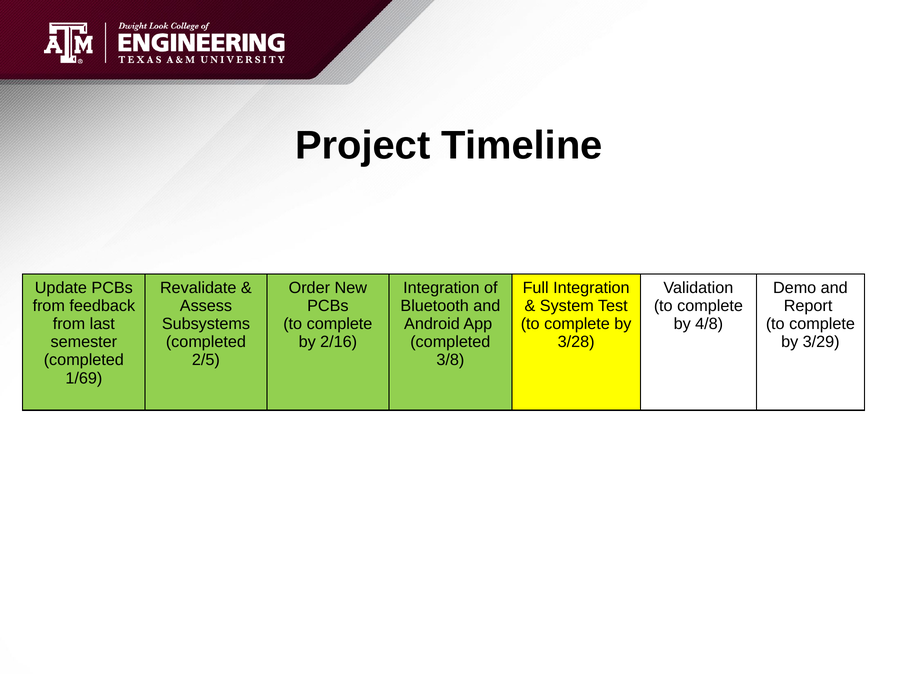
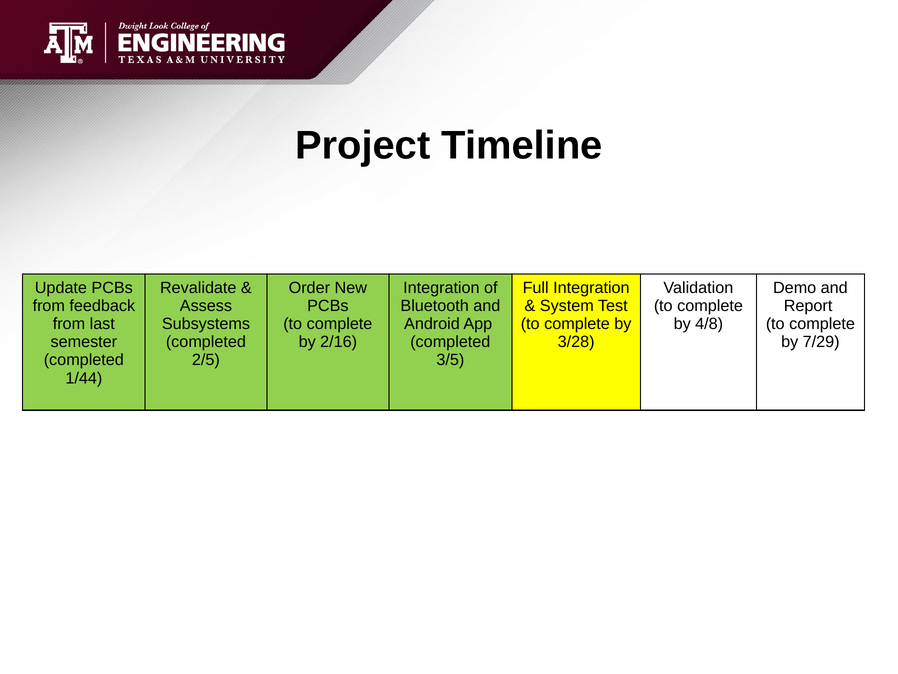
3/29: 3/29 -> 7/29
3/8: 3/8 -> 3/5
1/69: 1/69 -> 1/44
